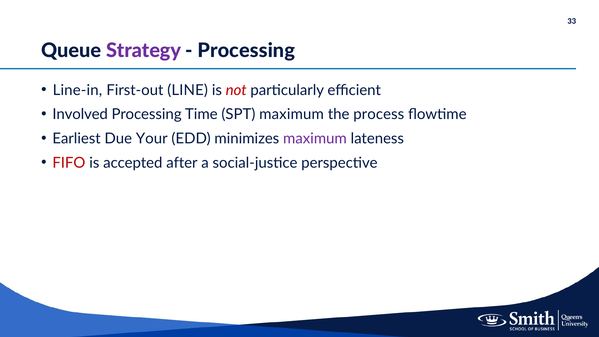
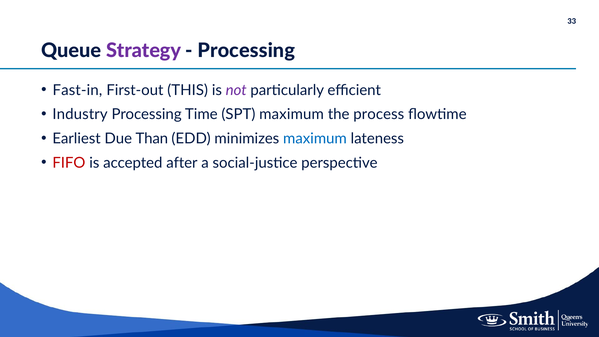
Line-in: Line-in -> Fast-in
LINE: LINE -> THIS
not colour: red -> purple
Involved: Involved -> Industry
Your: Your -> Than
maximum at (315, 139) colour: purple -> blue
